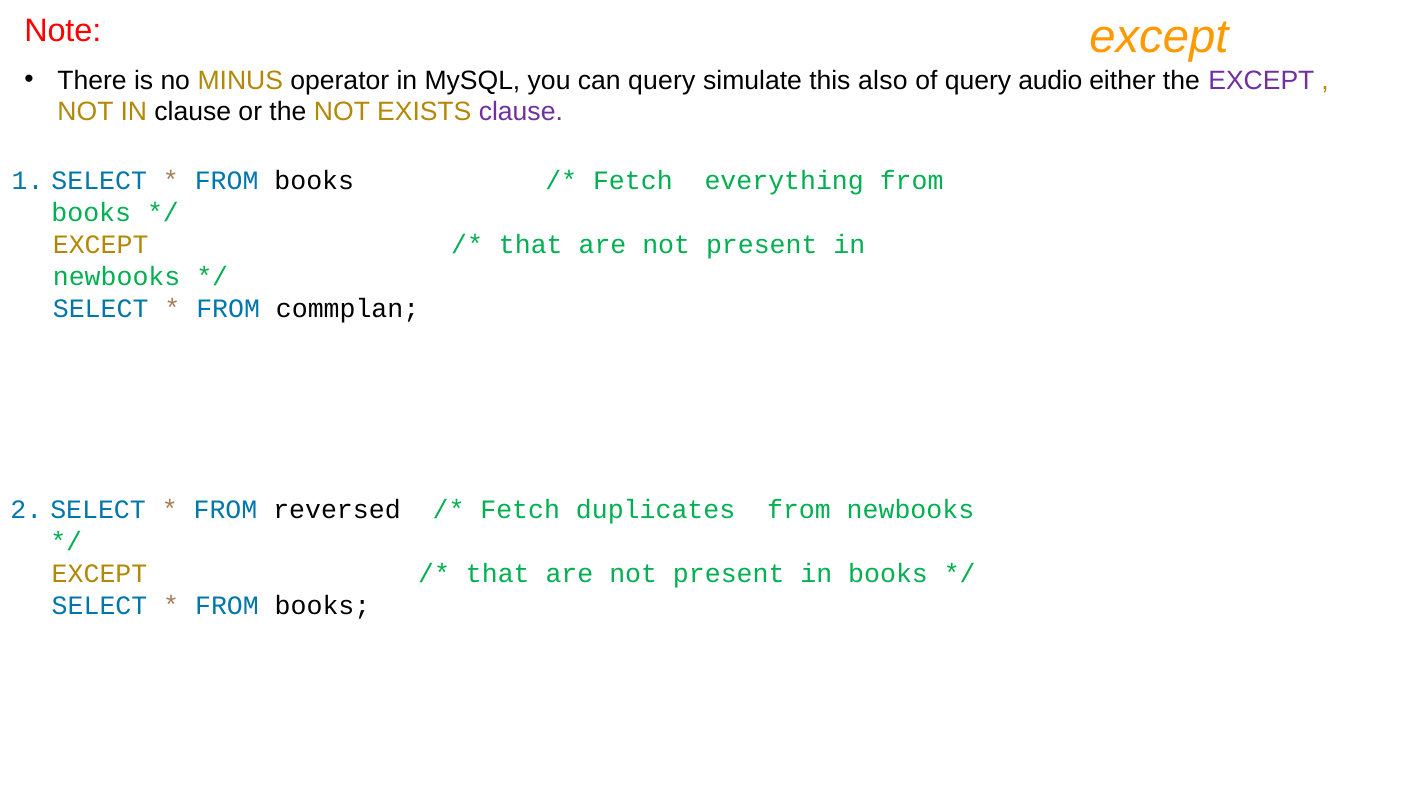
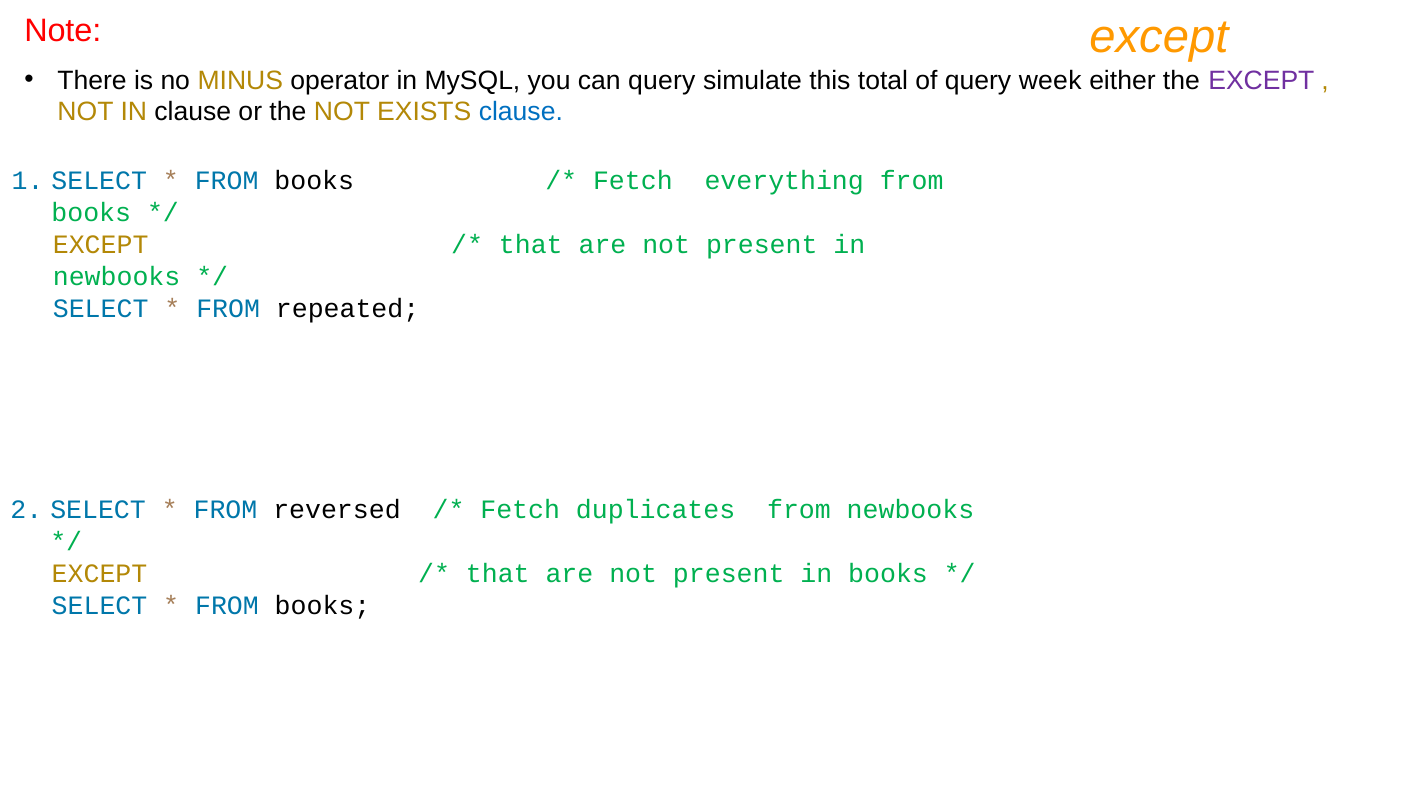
also: also -> total
audio: audio -> week
clause at (521, 112) colour: purple -> blue
commplan: commplan -> repeated
